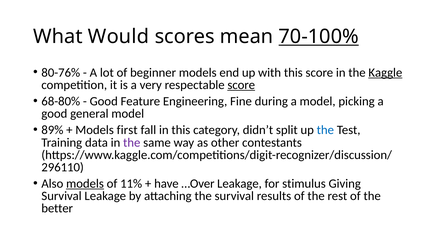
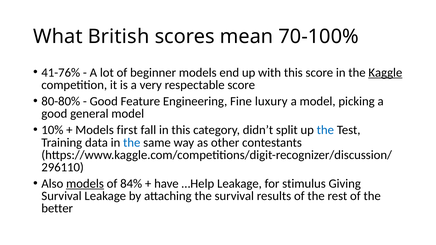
Would: Would -> British
70-100% underline: present -> none
80-76%: 80-76% -> 41-76%
score at (241, 85) underline: present -> none
68-80%: 68-80% -> 80-80%
during: during -> luxury
89%: 89% -> 10%
the at (132, 143) colour: purple -> blue
11%: 11% -> 84%
…Over: …Over -> …Help
